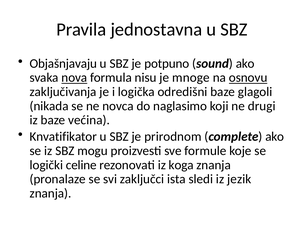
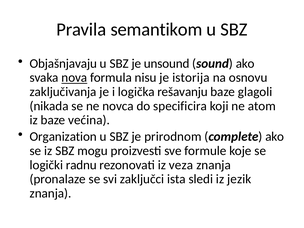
jednostavna: jednostavna -> semantikom
potpuno: potpuno -> unsound
mnoge: mnoge -> istorija
osnovu underline: present -> none
odredišni: odredišni -> rešavanju
naglasimo: naglasimo -> specificira
drugi: drugi -> atom
Knvatifikator: Knvatifikator -> Organization
celine: celine -> radnu
koga: koga -> veza
